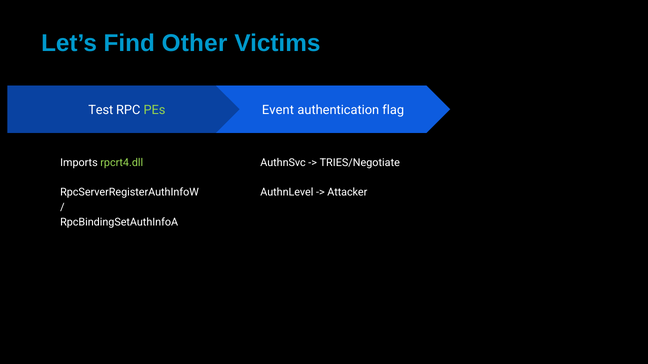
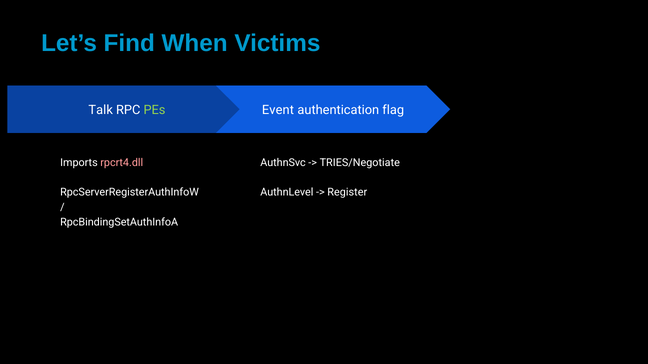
Other: Other -> When
Test: Test -> Talk
rpcrt4.dll colour: light green -> pink
Attacker: Attacker -> Register
